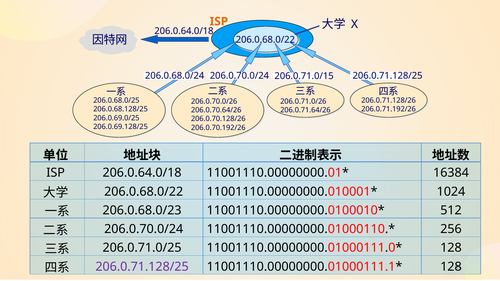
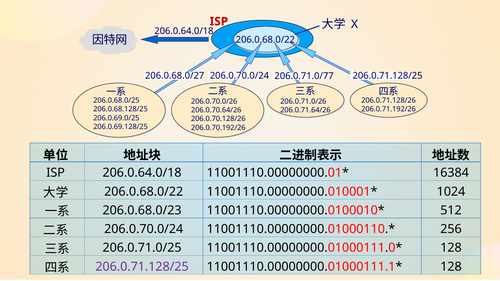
ISP at (219, 21) colour: orange -> red
206.0.68.0/24: 206.0.68.0/24 -> 206.0.68.0/27
206.0.71.0/15: 206.0.71.0/15 -> 206.0.71.0/77
